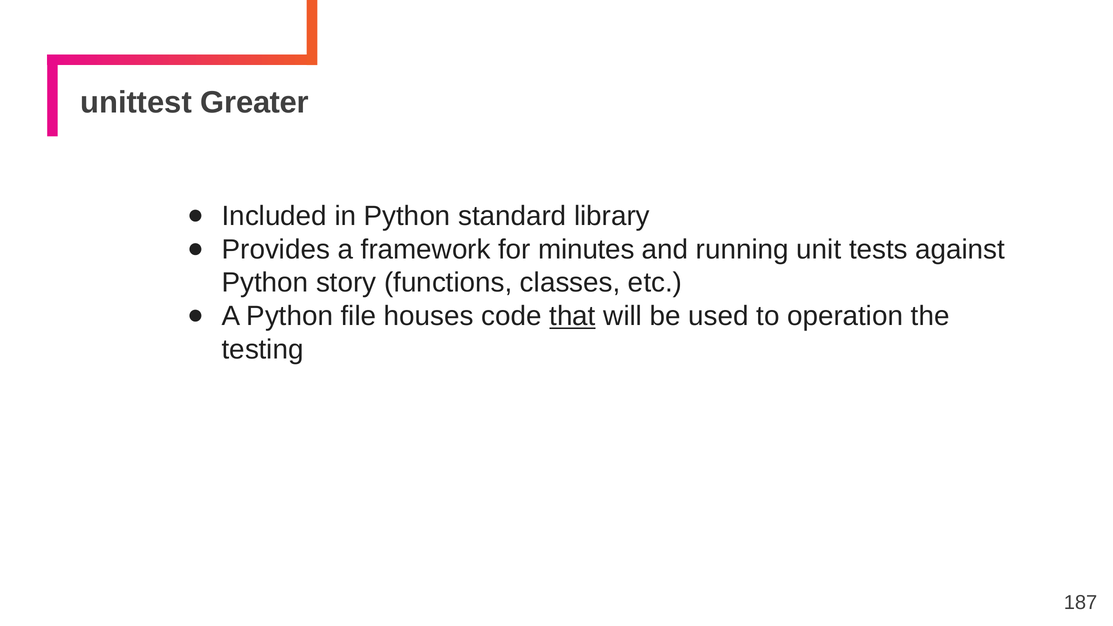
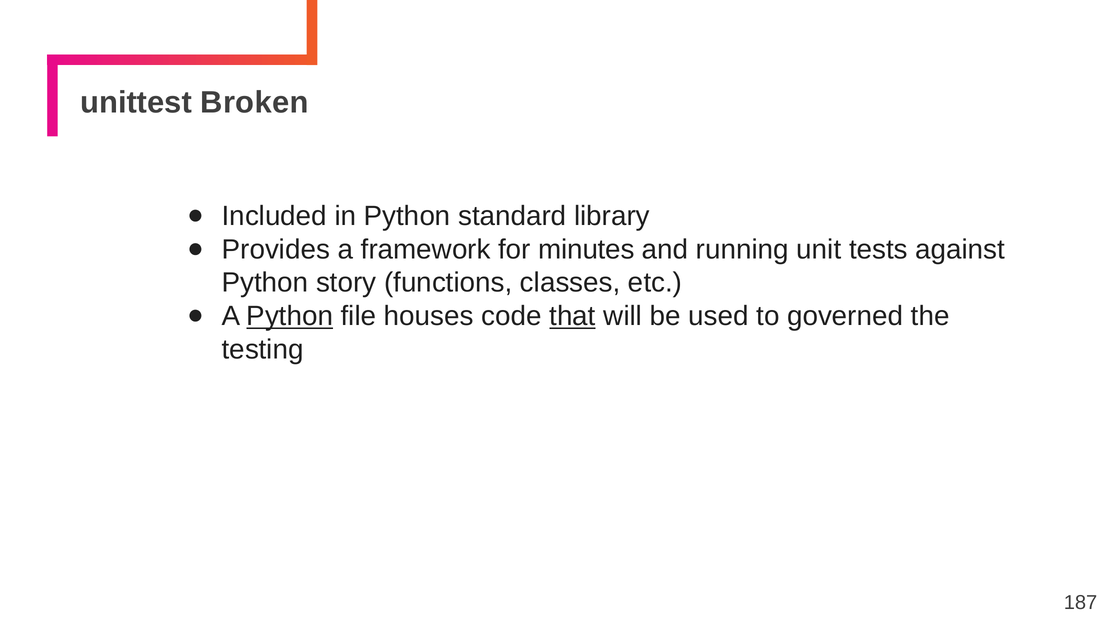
Greater: Greater -> Broken
Python at (290, 316) underline: none -> present
operation: operation -> governed
